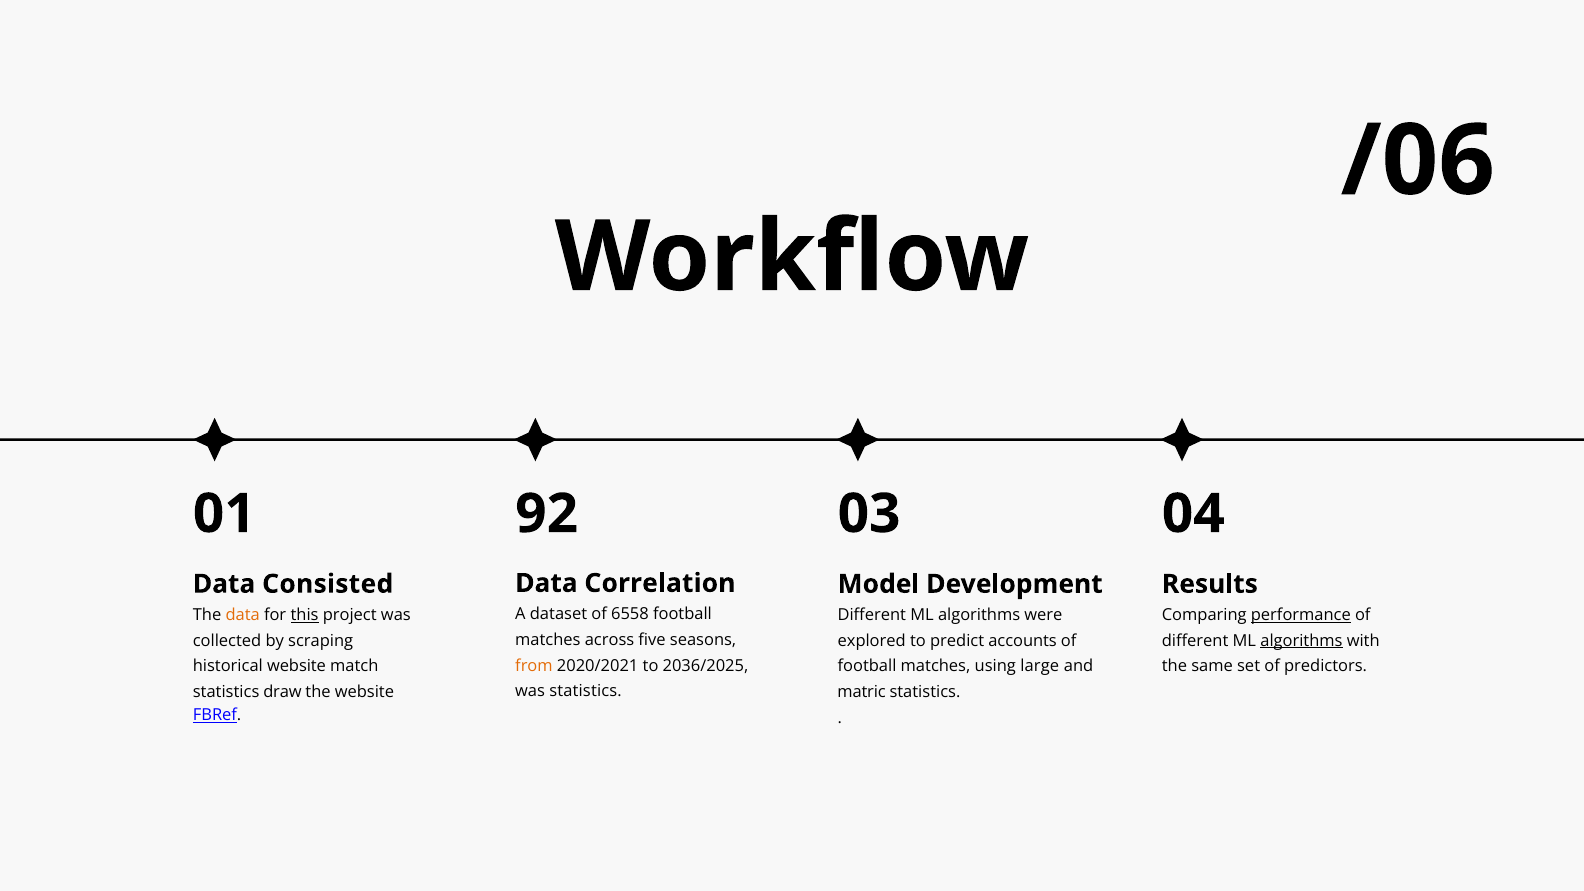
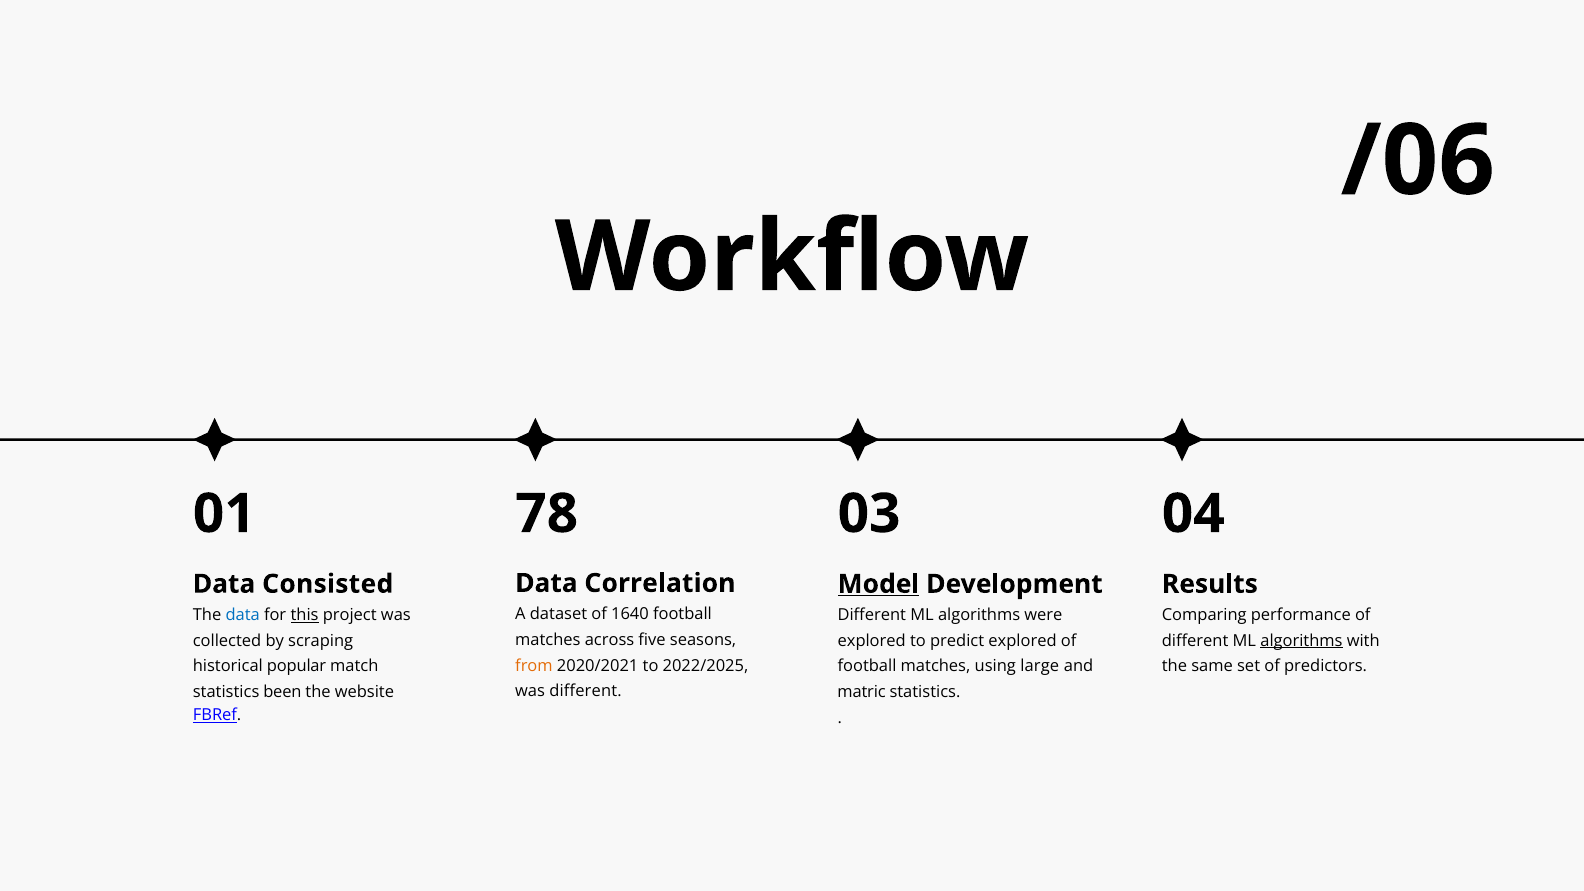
92: 92 -> 78
Model underline: none -> present
6558: 6558 -> 1640
data at (243, 615) colour: orange -> blue
performance underline: present -> none
predict accounts: accounts -> explored
2036/2025: 2036/2025 -> 2022/2025
historical website: website -> popular
was statistics: statistics -> different
draw: draw -> been
